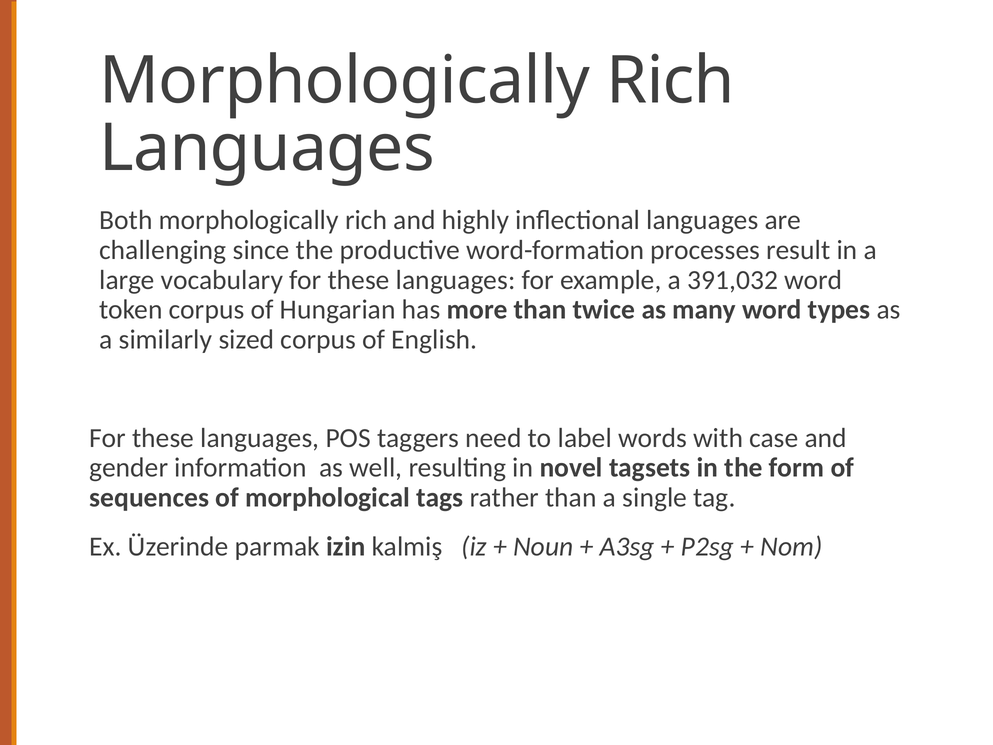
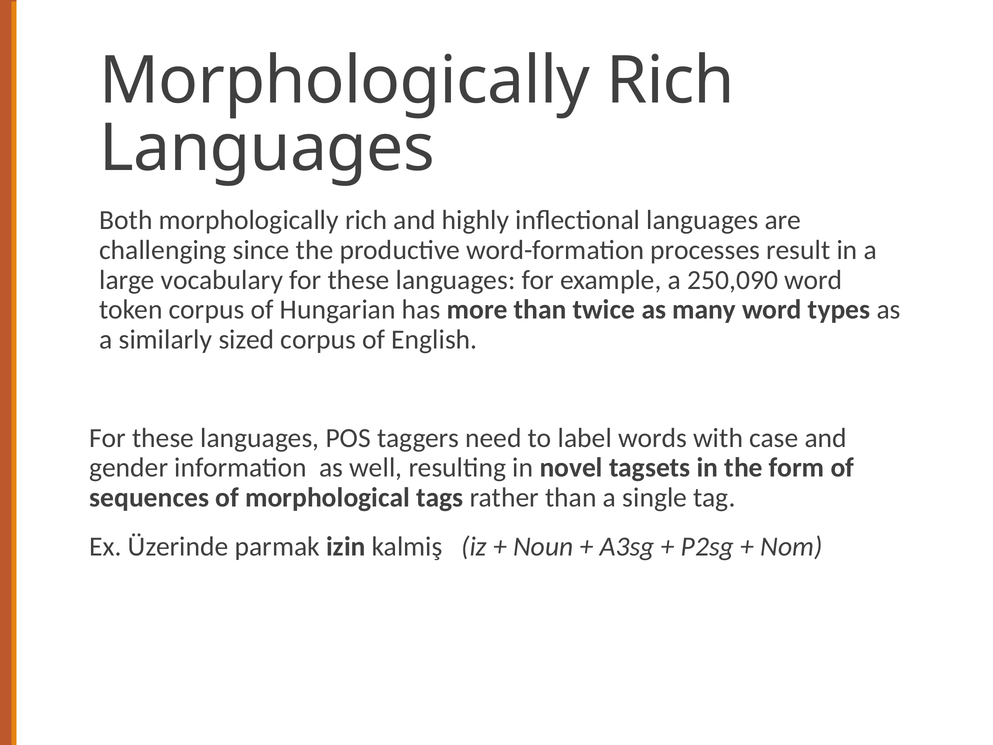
391,032: 391,032 -> 250,090
